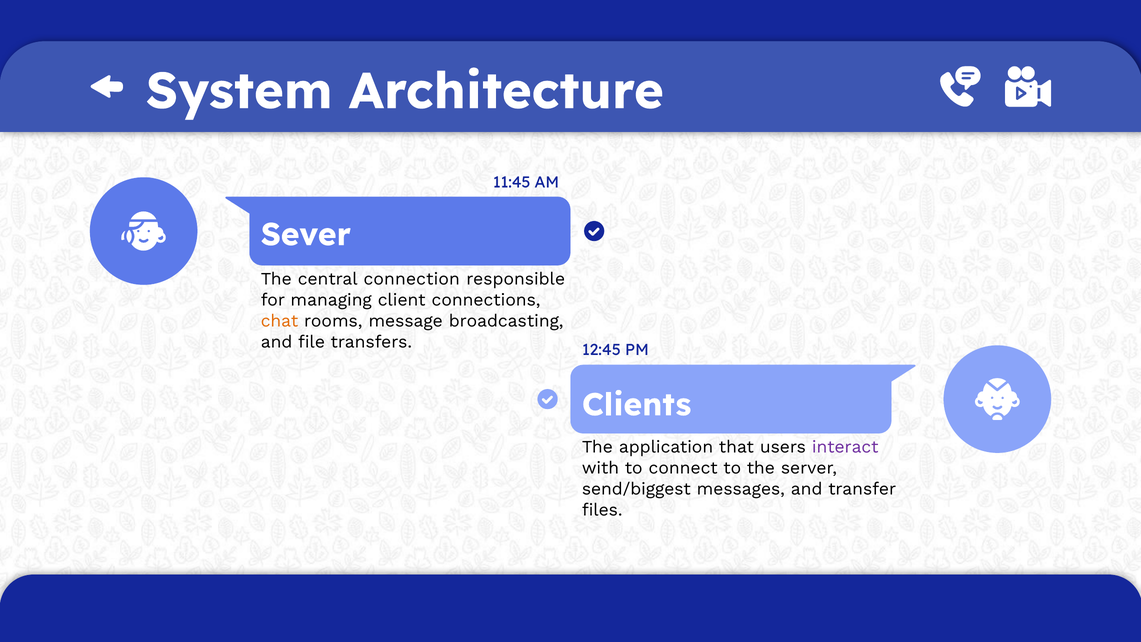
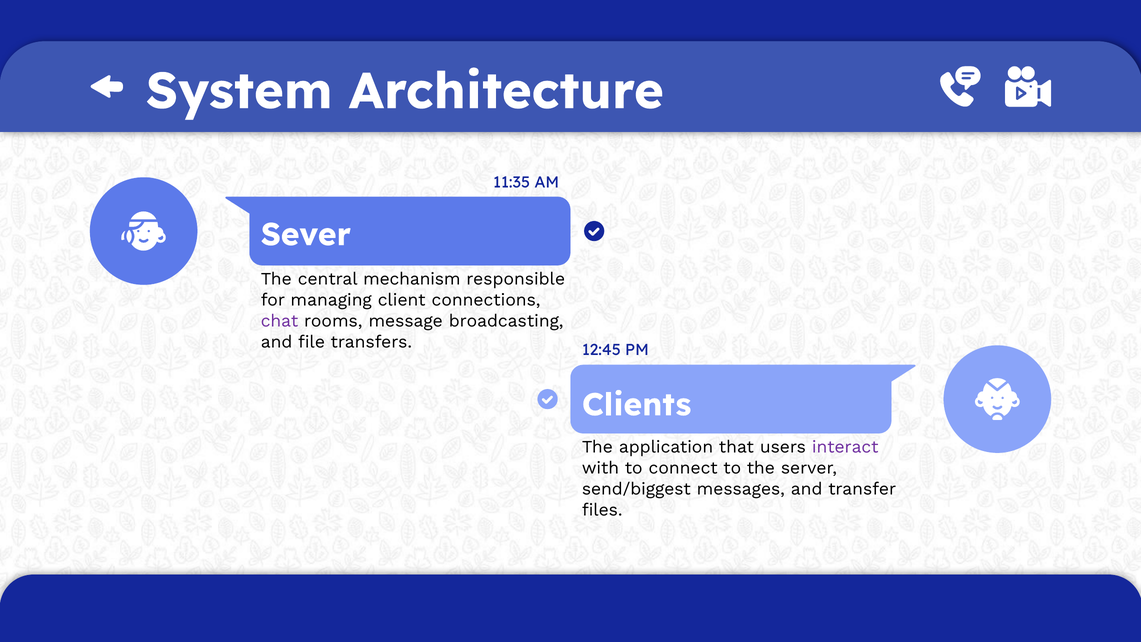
11:45: 11:45 -> 11:35
connection: connection -> mechanism
chat colour: orange -> purple
